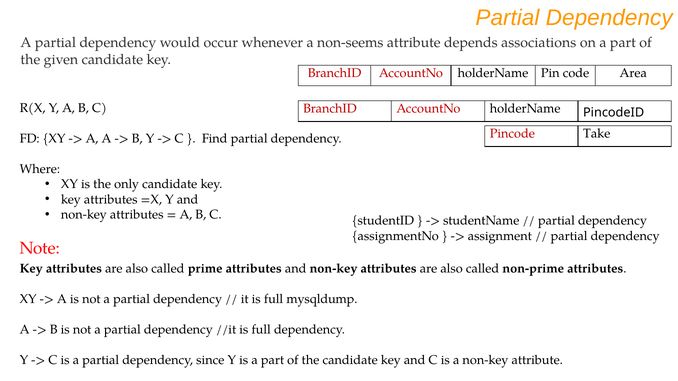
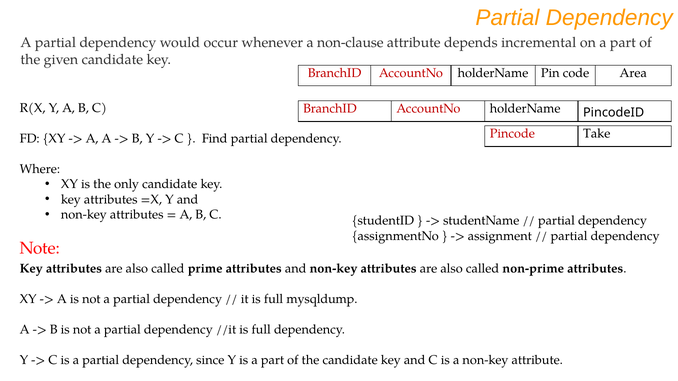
non-seems: non-seems -> non-clause
associations: associations -> incremental
